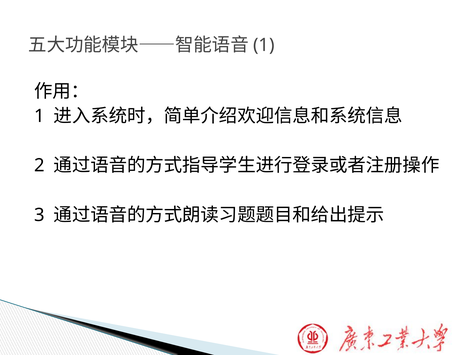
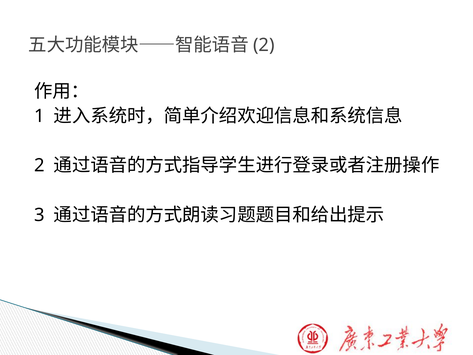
1 at (264, 45): 1 -> 2
